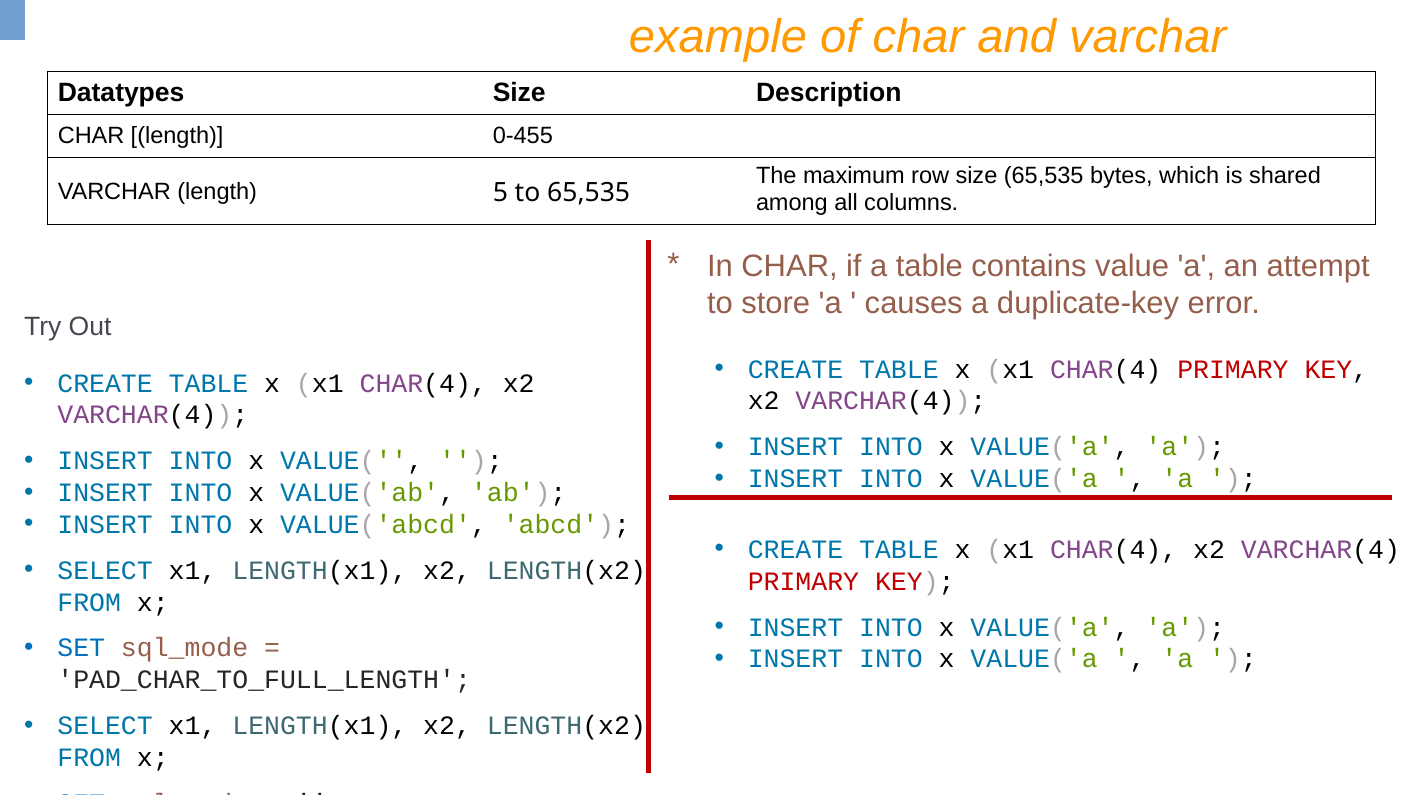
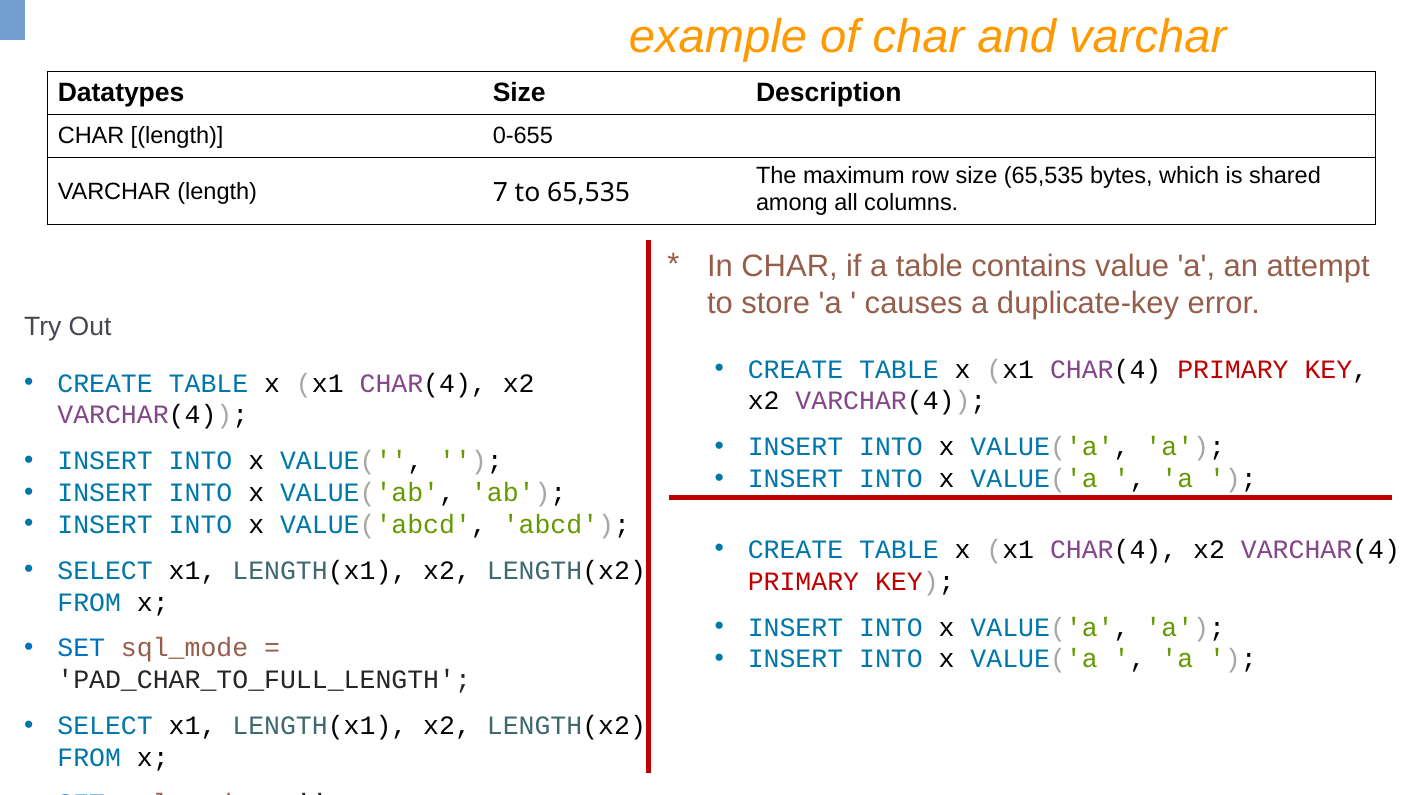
0-455: 0-455 -> 0-655
5: 5 -> 7
